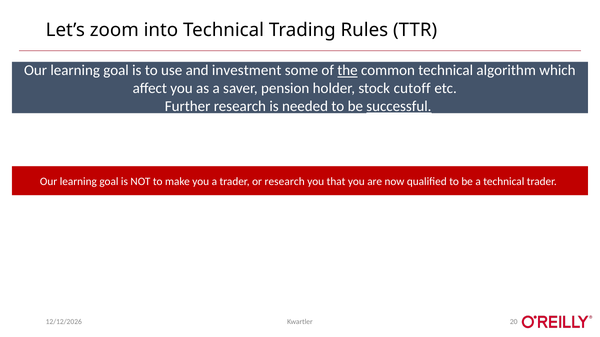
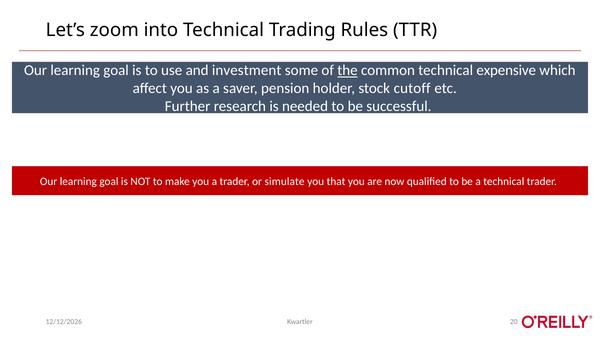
algorithm: algorithm -> expensive
successful underline: present -> none
or research: research -> simulate
